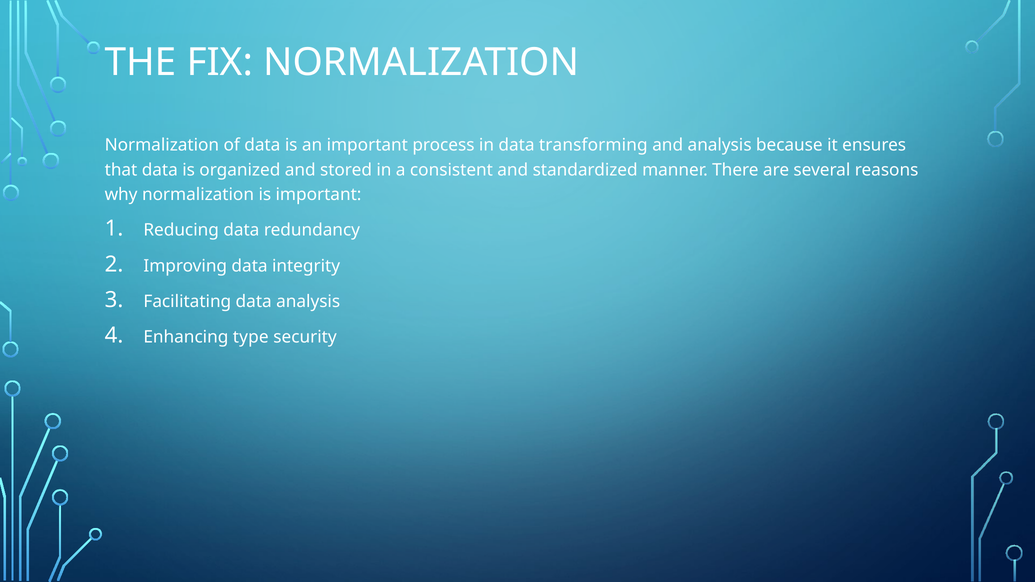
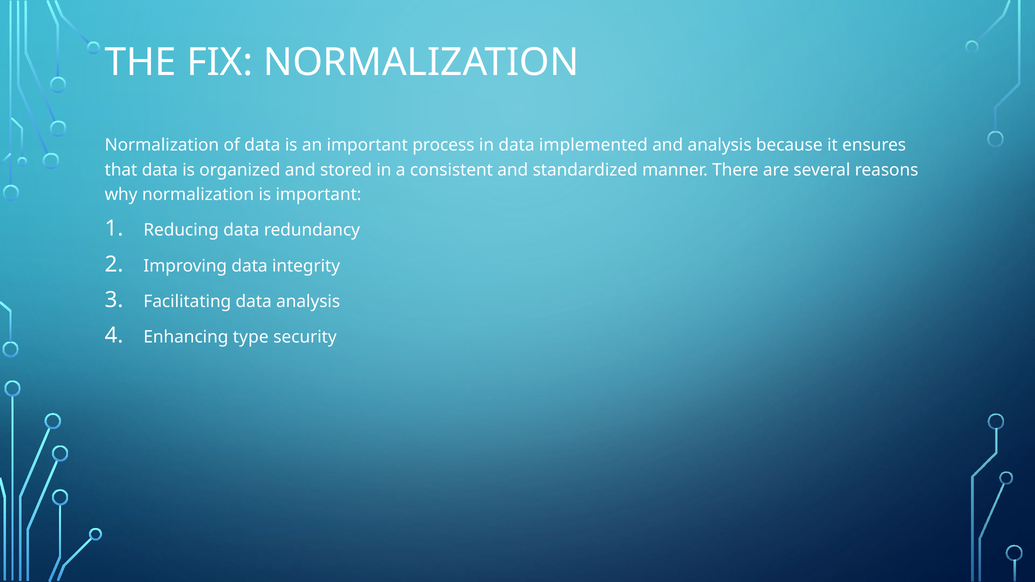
transforming: transforming -> implemented
